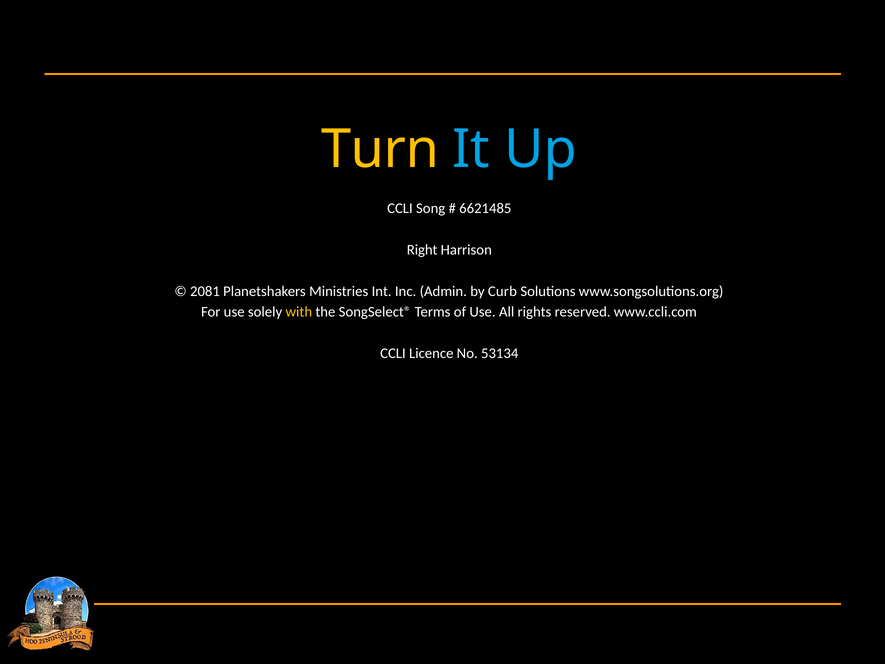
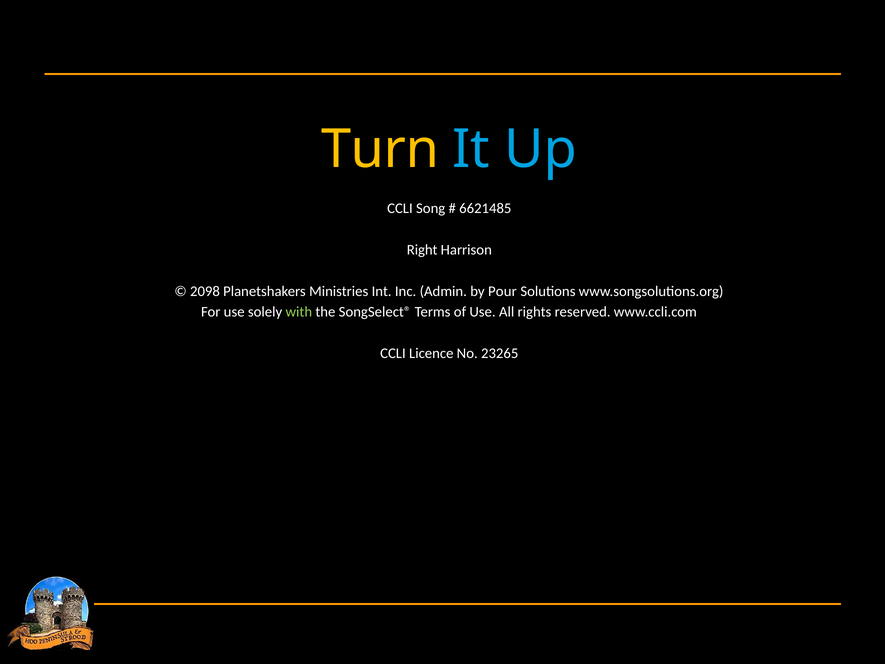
2081: 2081 -> 2098
Curb: Curb -> Pour
with colour: yellow -> light green
53134: 53134 -> 23265
